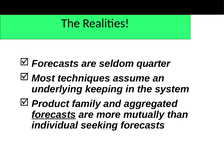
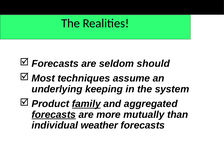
quarter: quarter -> should
family underline: none -> present
seeking: seeking -> weather
